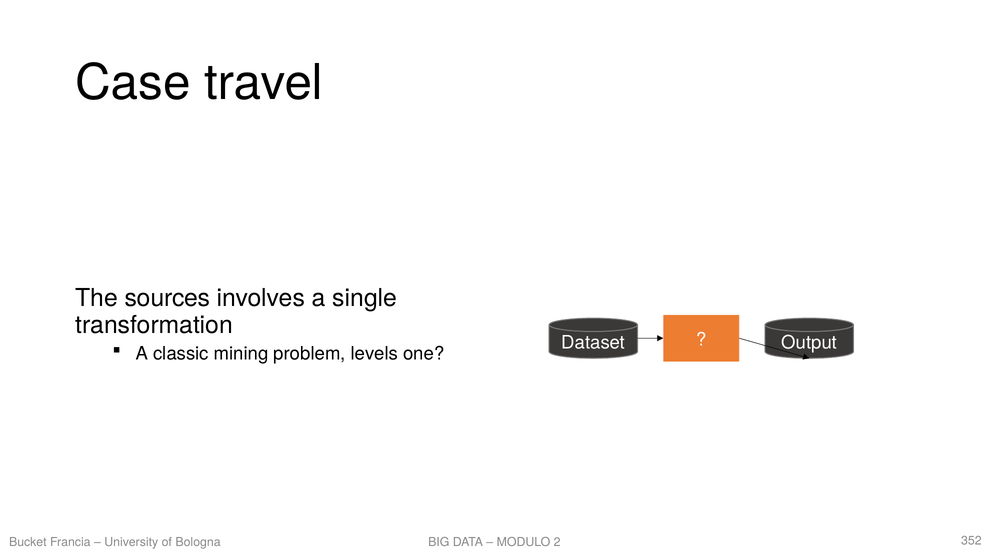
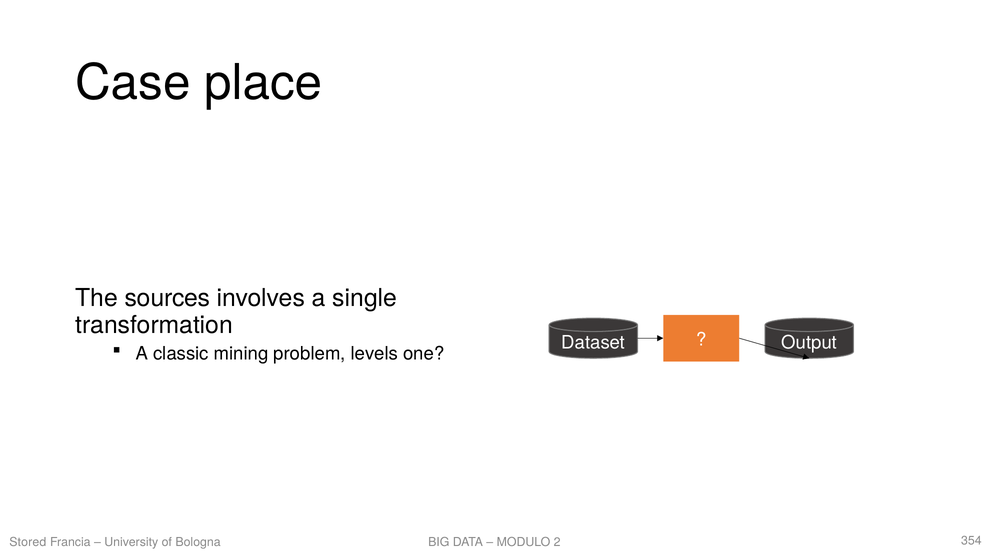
travel: travel -> place
Bucket: Bucket -> Stored
352: 352 -> 354
